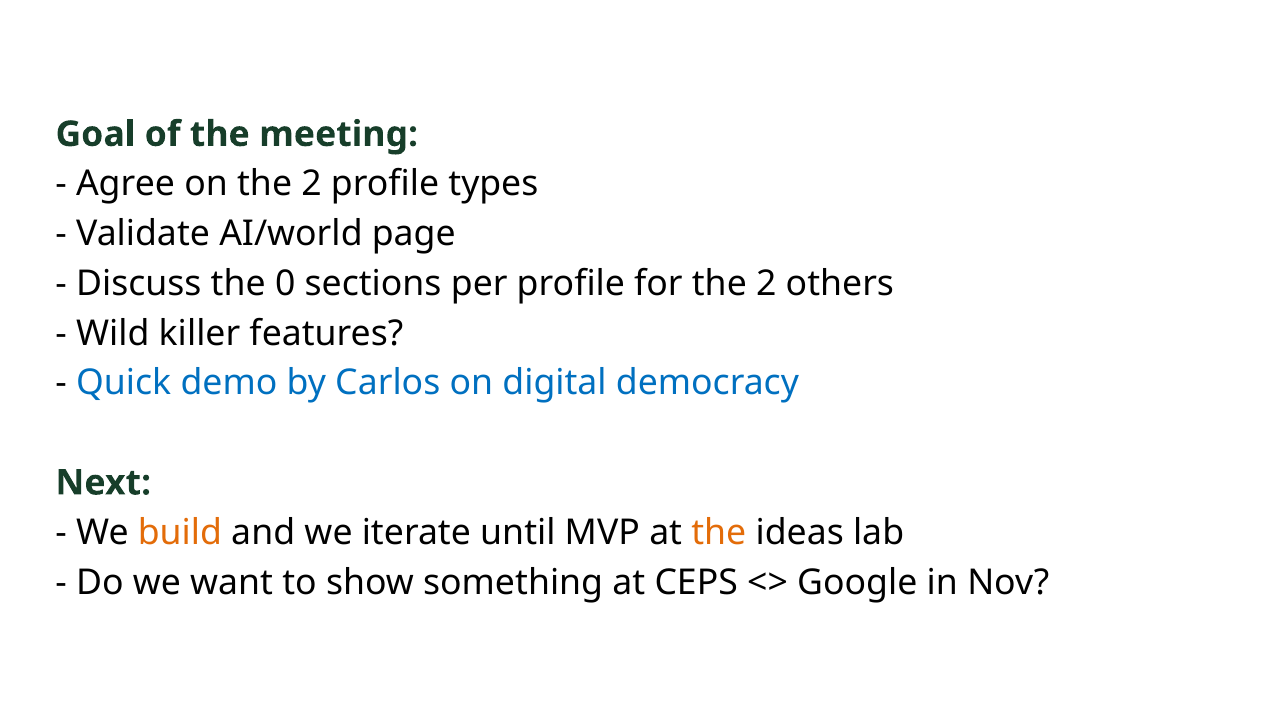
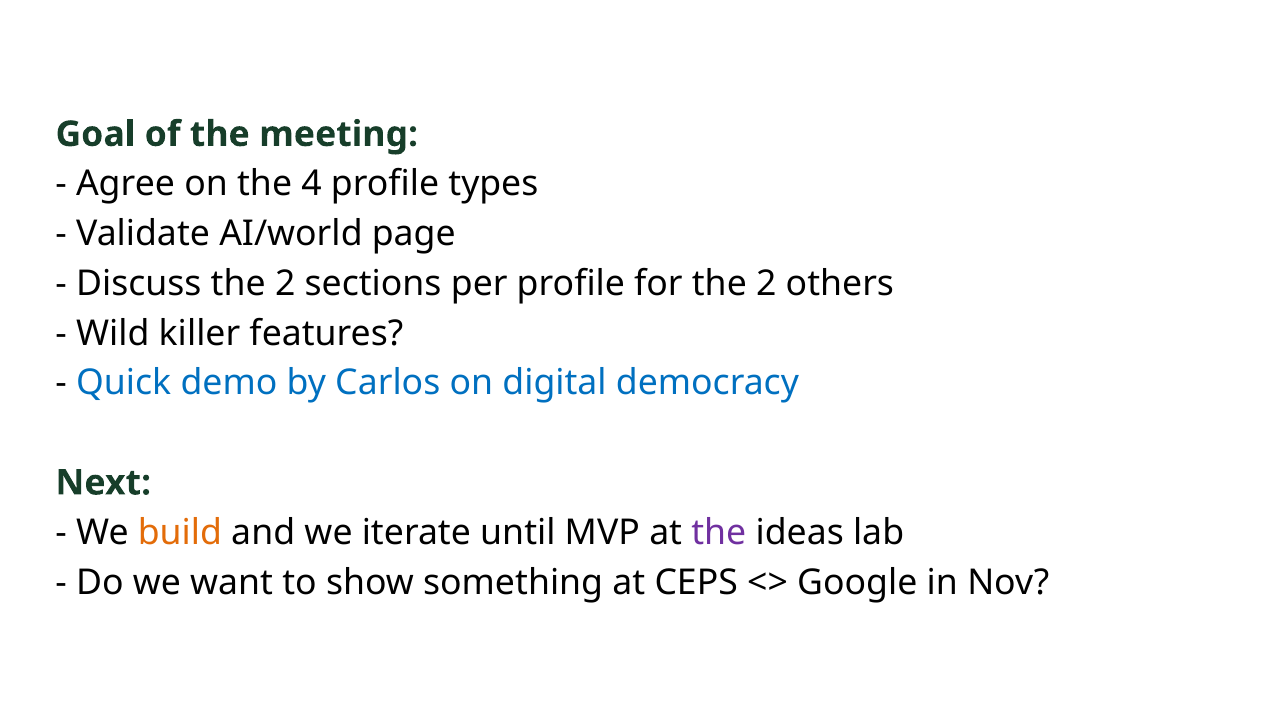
on the 2: 2 -> 4
Discuss the 0: 0 -> 2
the at (719, 533) colour: orange -> purple
